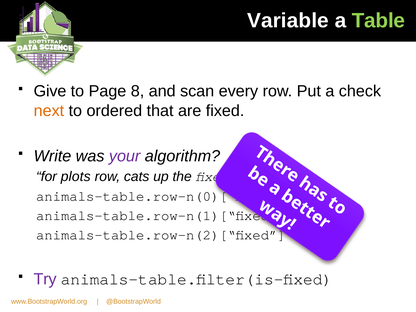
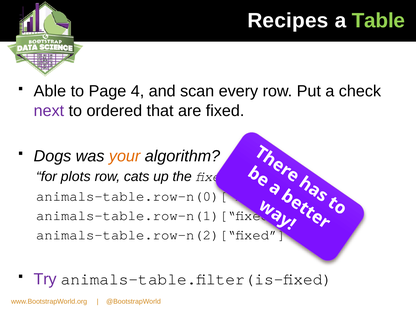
Variable: Variable -> Recipes
Give: Give -> Able
8: 8 -> 4
next colour: orange -> purple
Write: Write -> Dogs
your colour: purple -> orange
